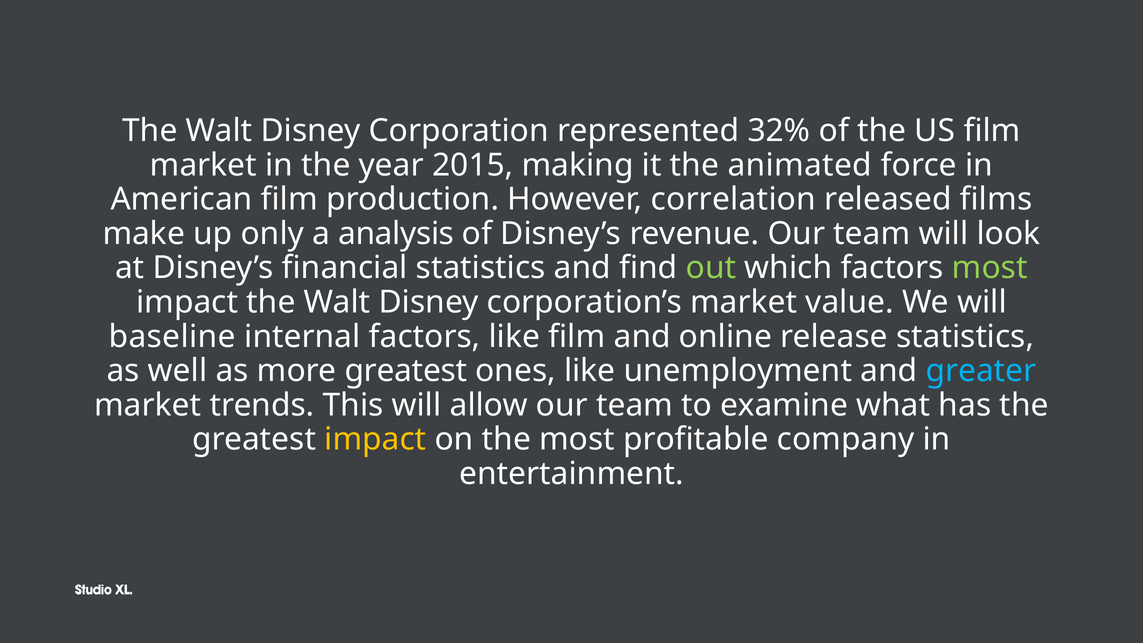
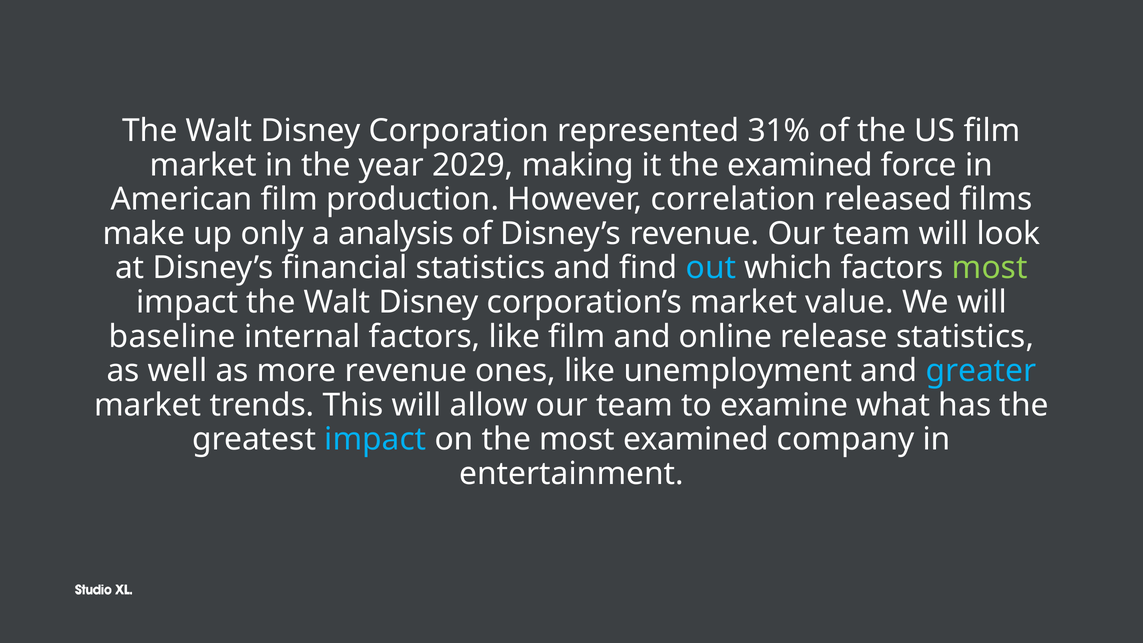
32%: 32% -> 31%
2015: 2015 -> 2029
the animated: animated -> examined
out colour: light green -> light blue
more greatest: greatest -> revenue
impact at (375, 439) colour: yellow -> light blue
most profitable: profitable -> examined
